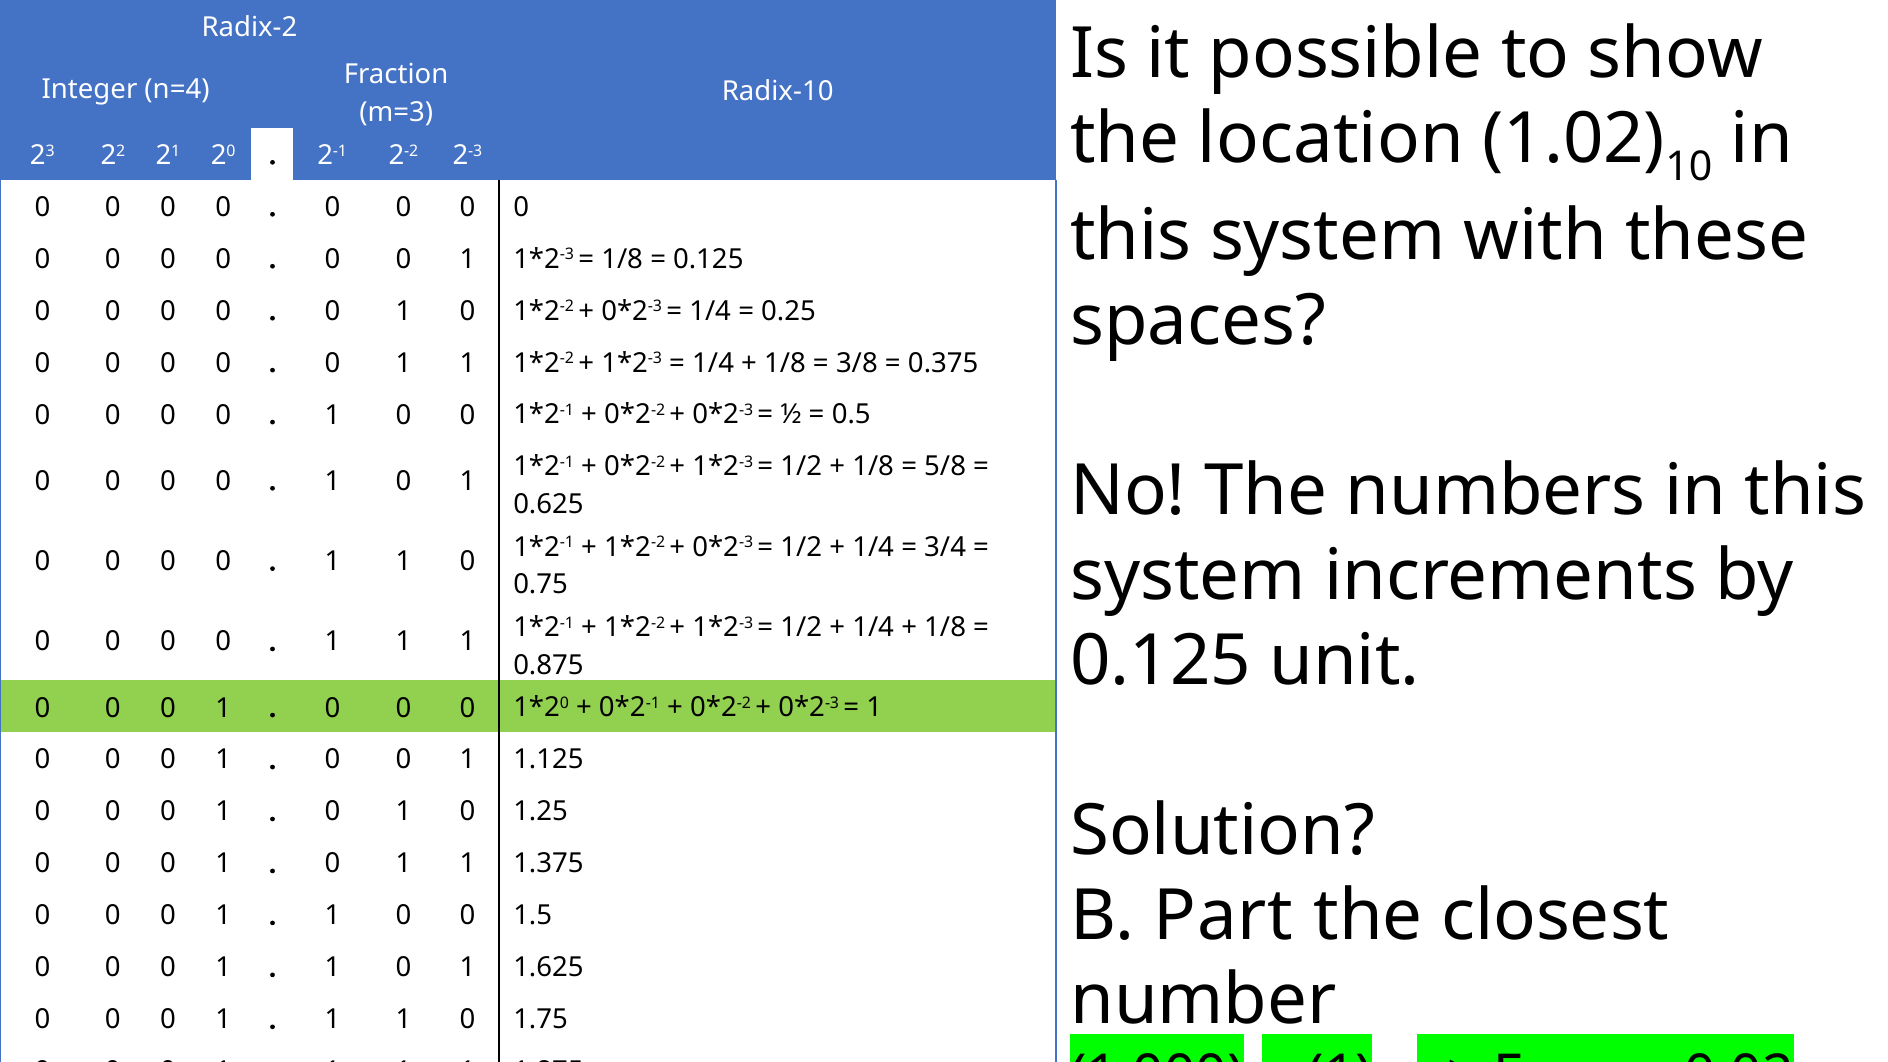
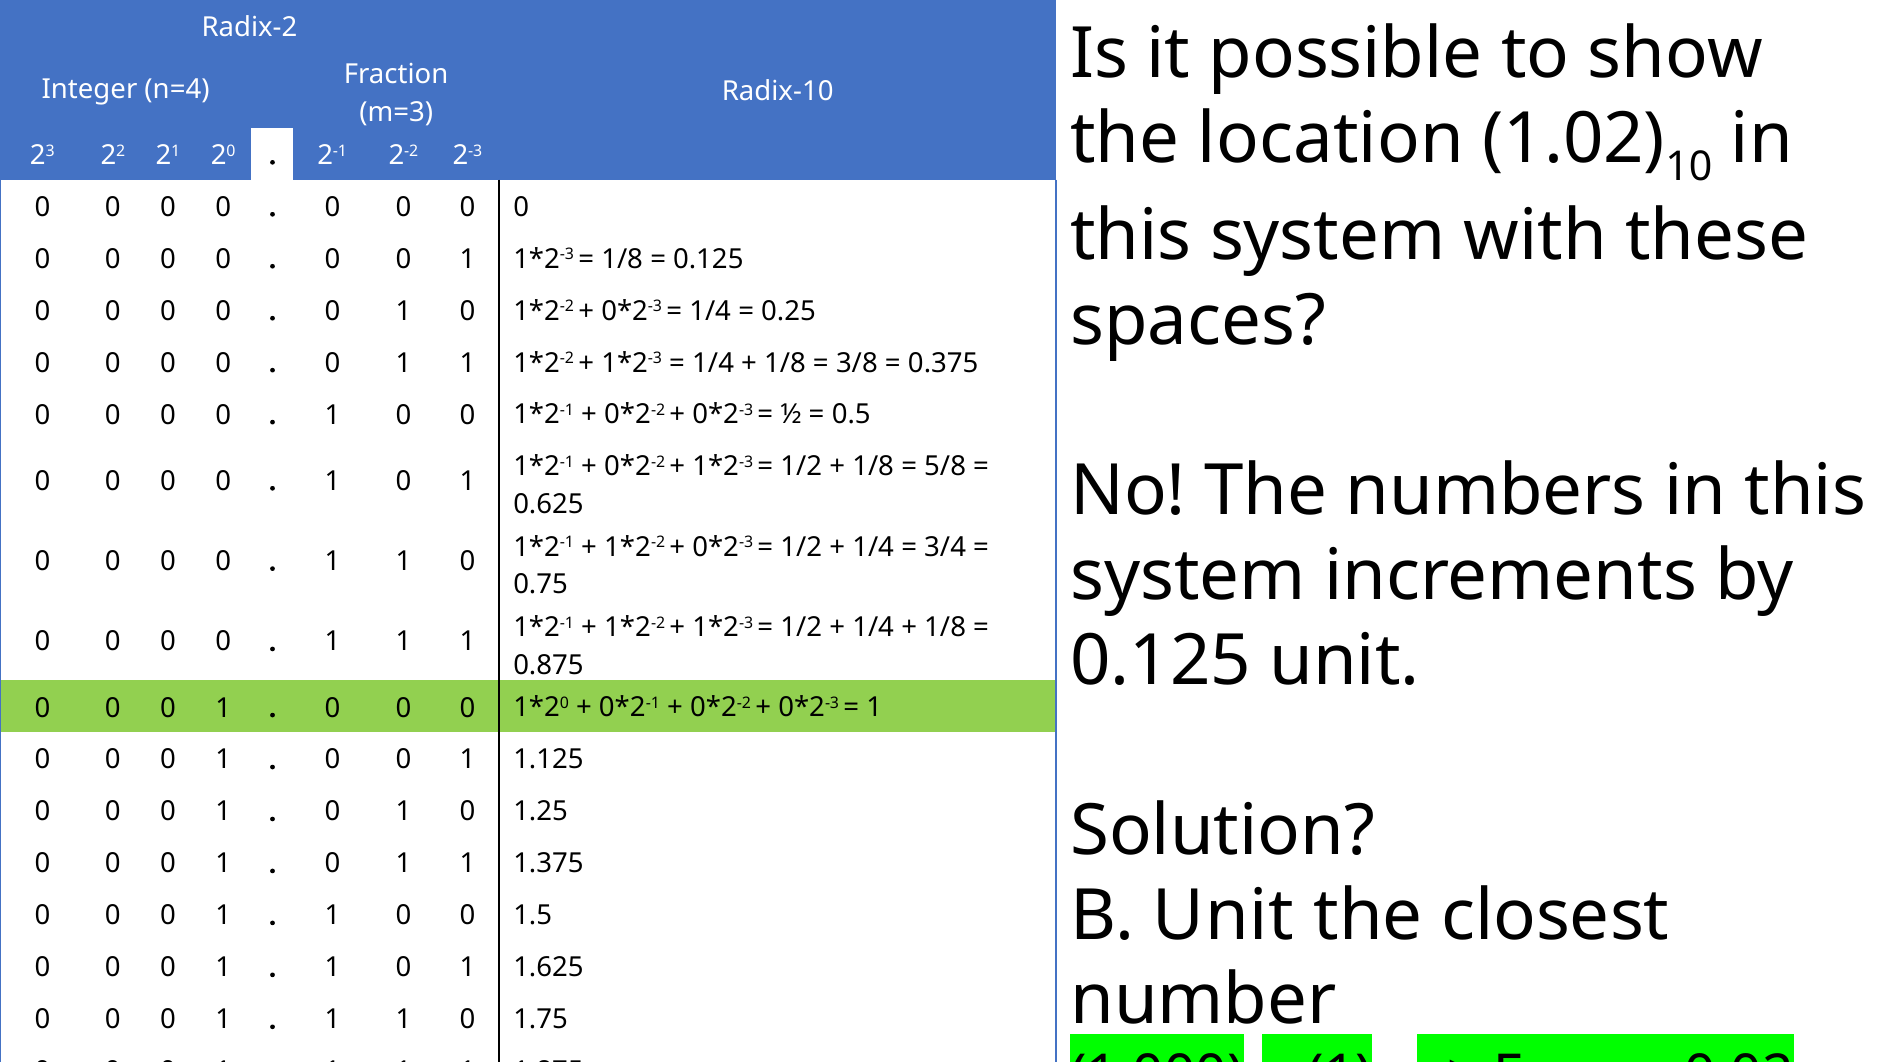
B Part: Part -> Unit
